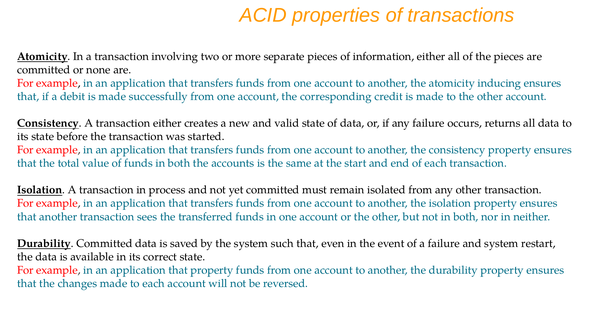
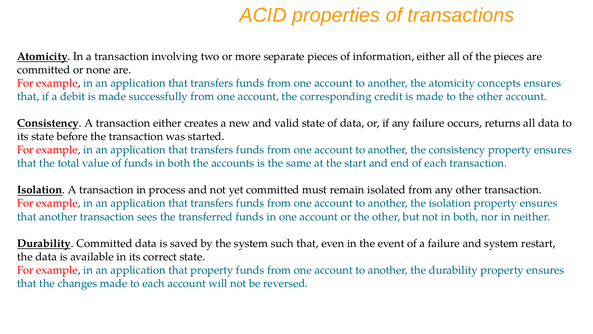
inducing: inducing -> concepts
